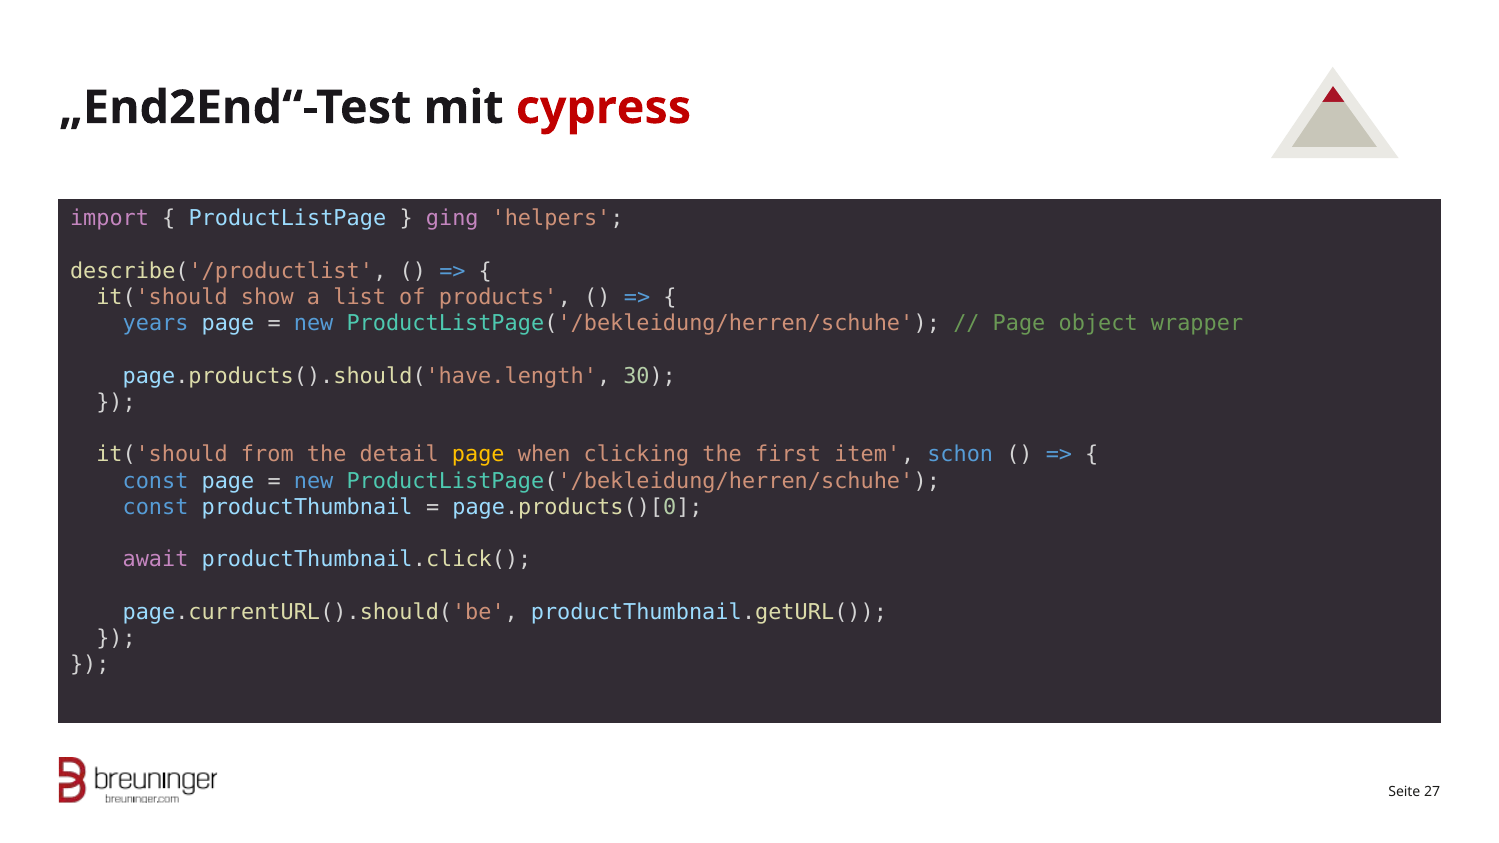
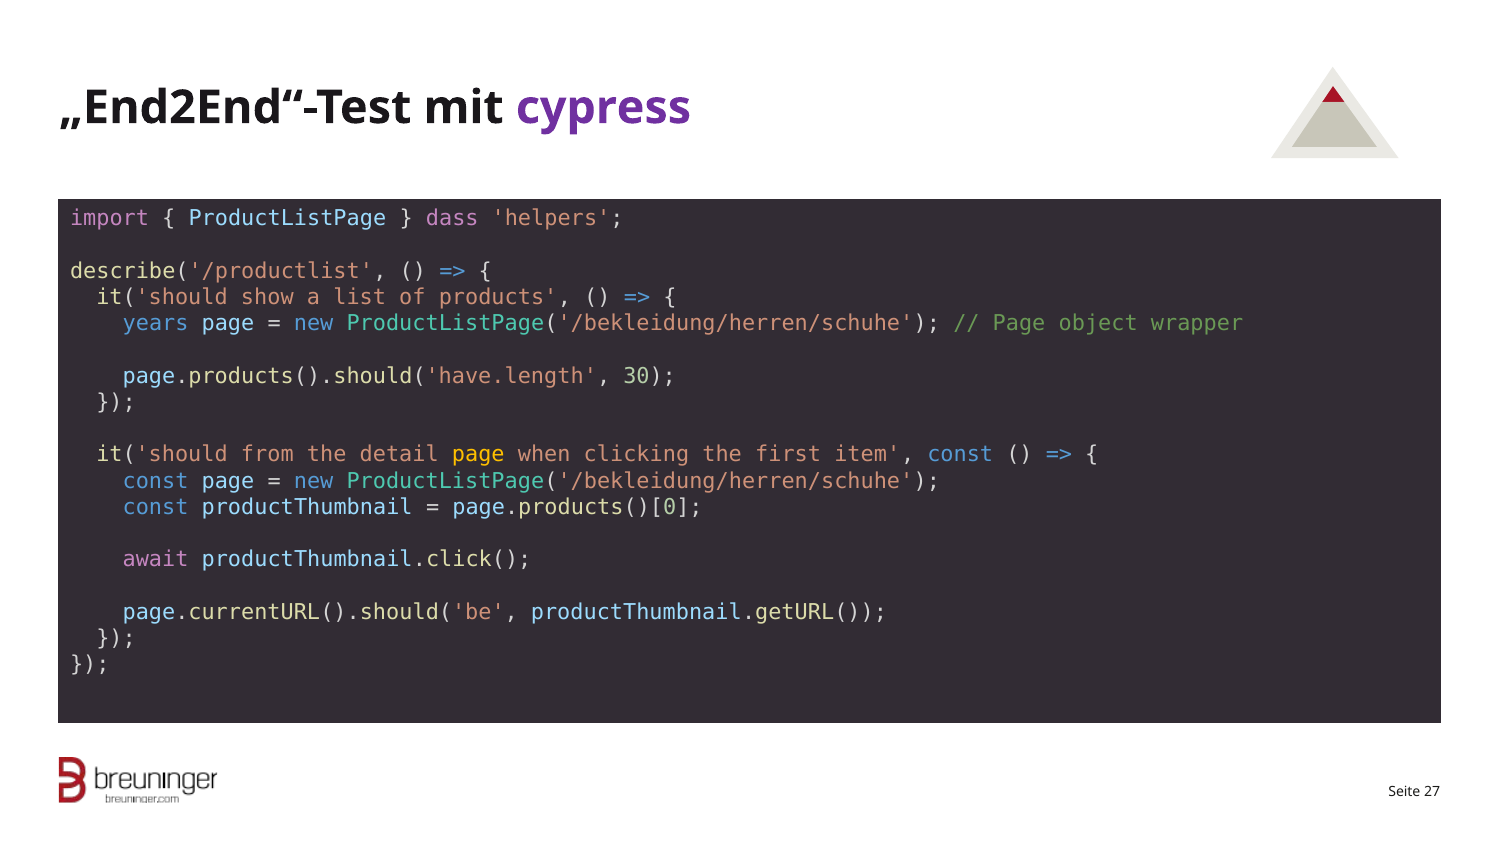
cypress colour: red -> purple
ging: ging -> dass
item schon: schon -> const
